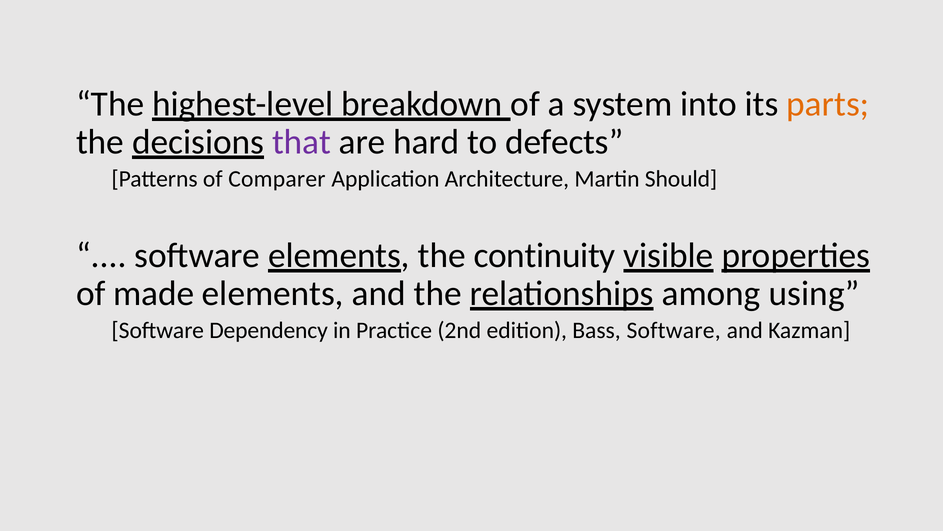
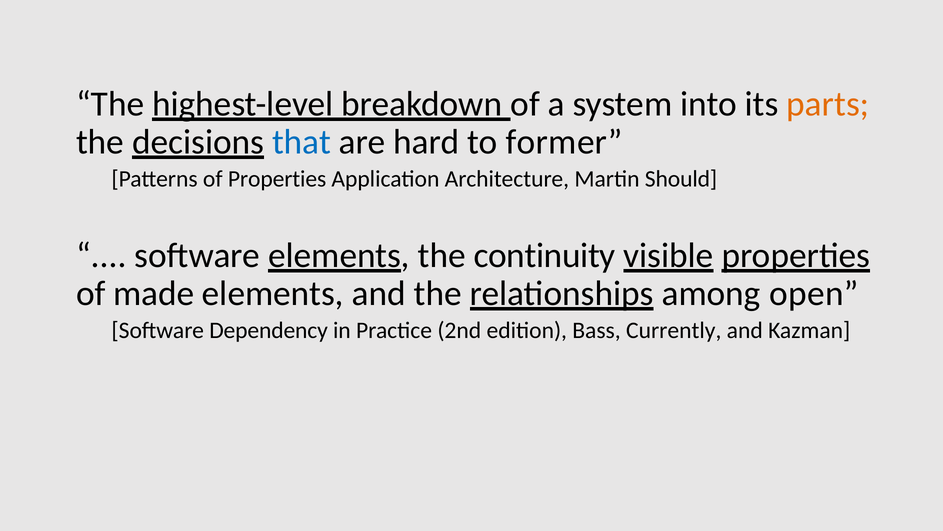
that colour: purple -> blue
defects: defects -> former
of Comparer: Comparer -> Properties
using: using -> open
Bass Software: Software -> Currently
